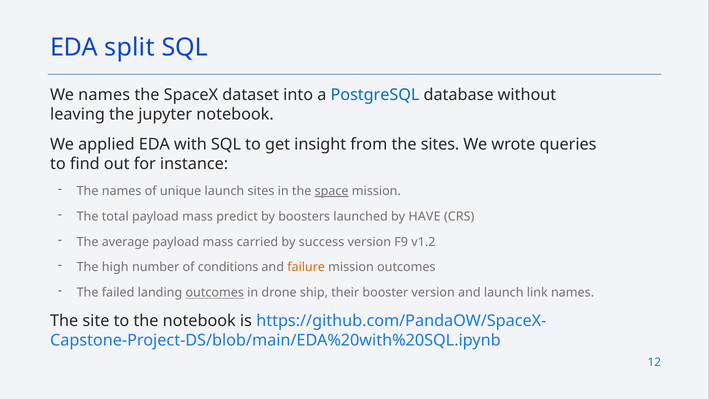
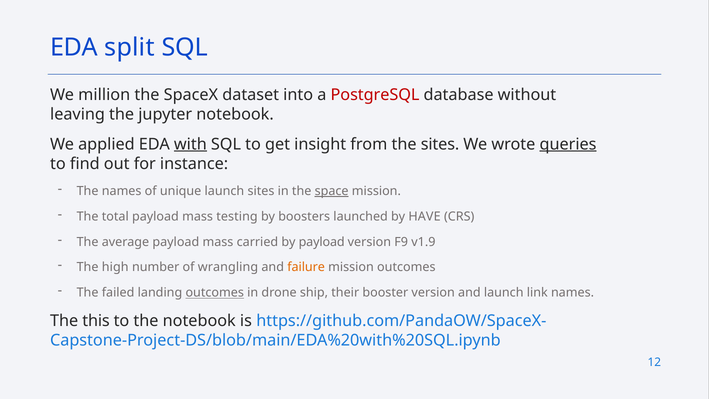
We names: names -> million
PostgreSQL colour: blue -> red
with underline: none -> present
queries underline: none -> present
predict: predict -> testing
by success: success -> payload
v1.2: v1.2 -> v1.9
conditions: conditions -> wrangling
site: site -> this
